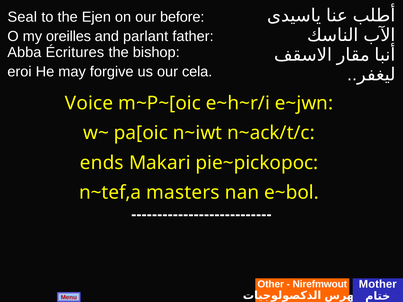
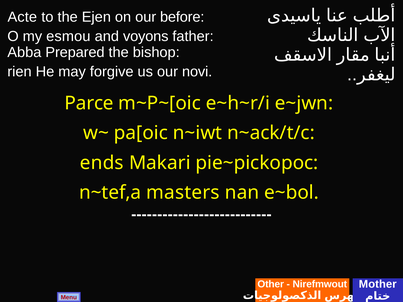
Seal: Seal -> Acte
oreilles: oreilles -> esmou
parlant: parlant -> voyons
Écritures: Écritures -> Prepared
eroi: eroi -> rien
cela: cela -> novi
Voice: Voice -> Parce
